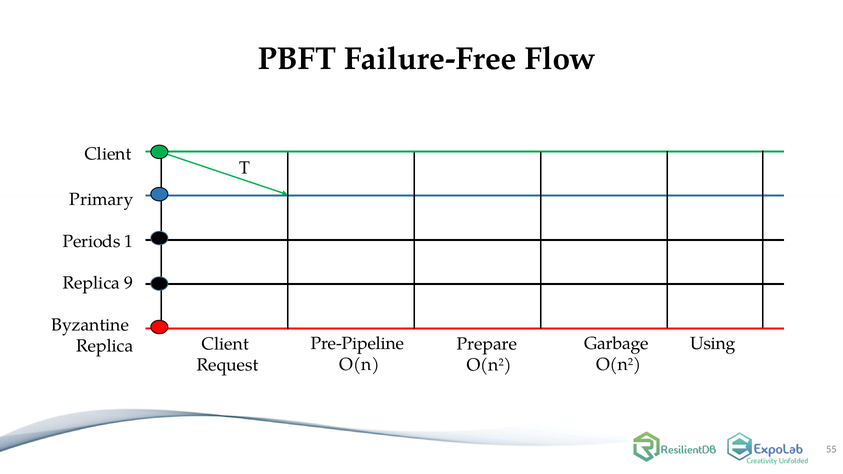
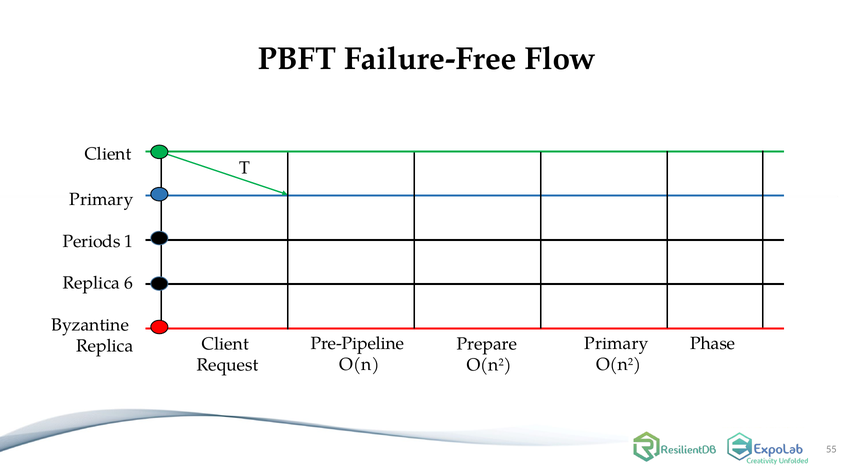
9: 9 -> 6
Garbage at (616, 344): Garbage -> Primary
Using: Using -> Phase
